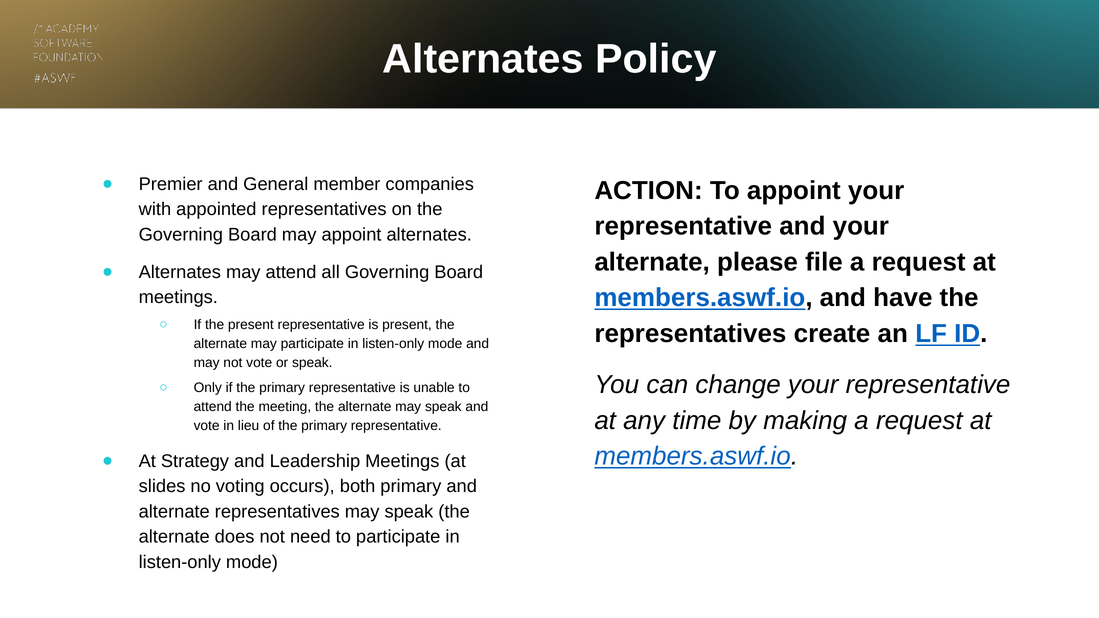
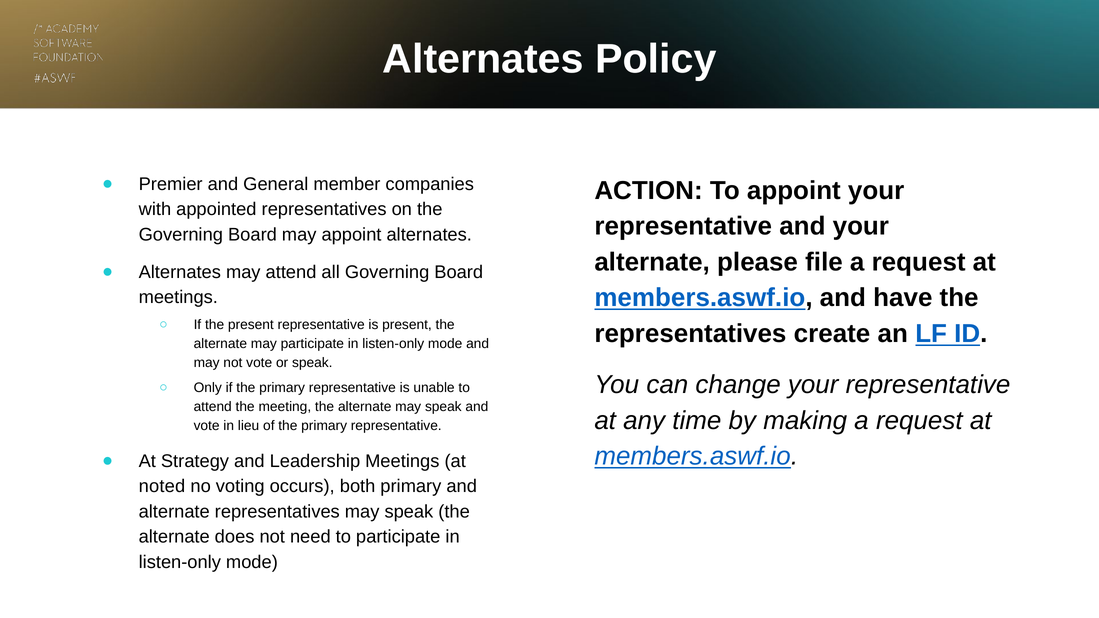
slides: slides -> noted
